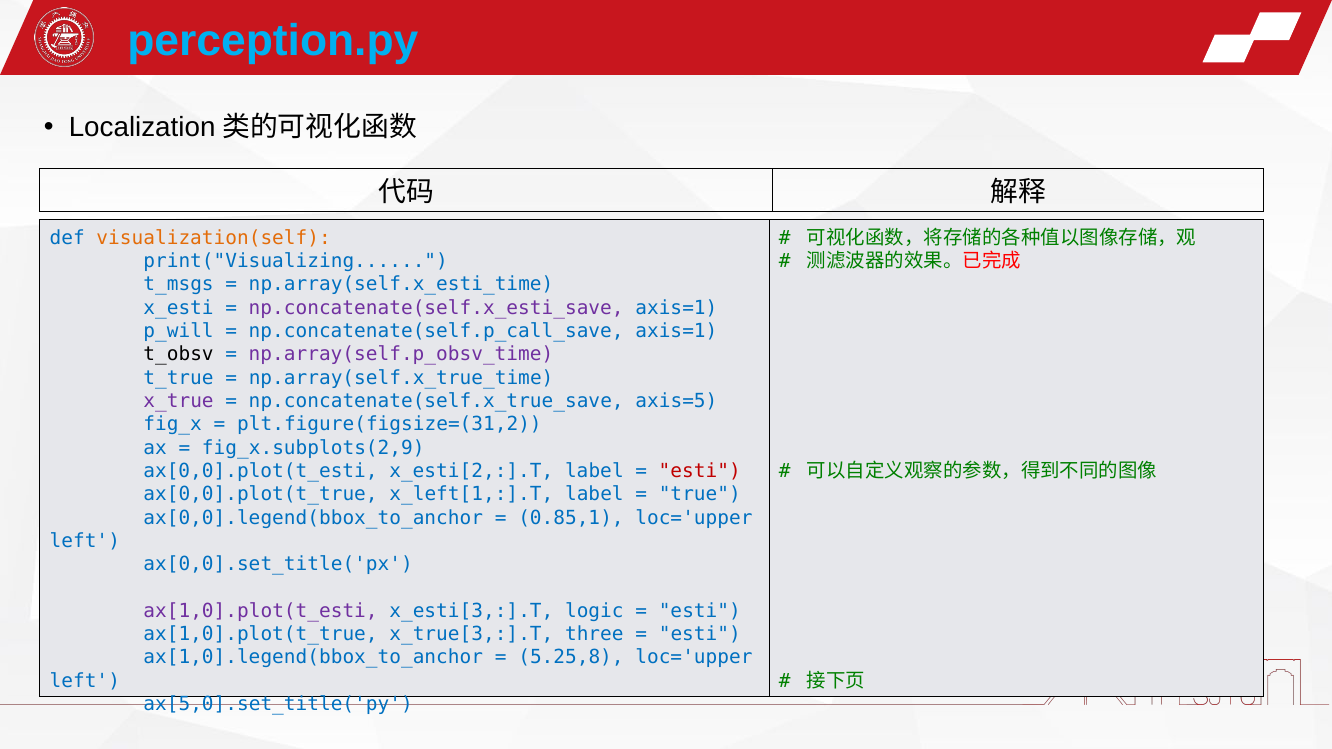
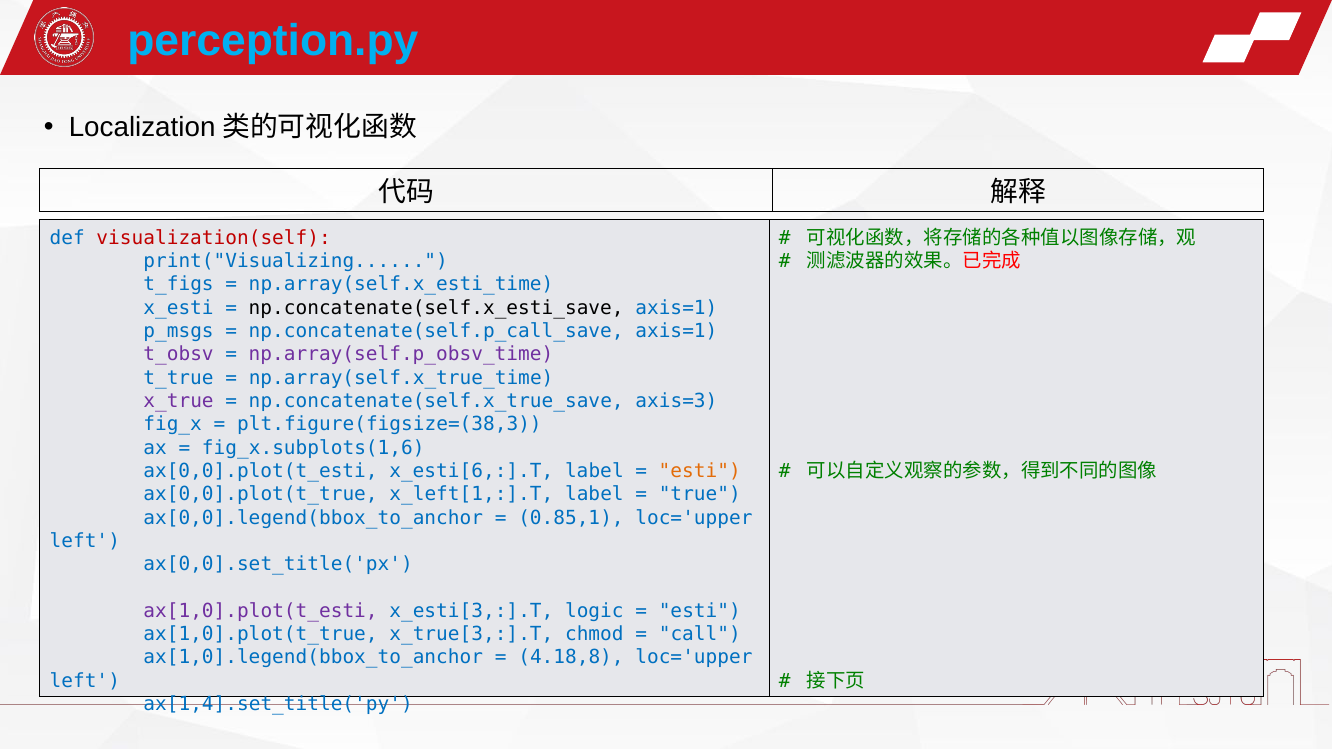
visualization(self colour: orange -> red
t_msgs: t_msgs -> t_figs
np.concatenate(self.x_esti_save colour: purple -> black
p_will: p_will -> p_msgs
t_obsv colour: black -> purple
axis=5: axis=5 -> axis=3
plt.figure(figsize=(31,2: plt.figure(figsize=(31,2 -> plt.figure(figsize=(38,3
fig_x.subplots(2,9: fig_x.subplots(2,9 -> fig_x.subplots(1,6
x_esti[2,:].T: x_esti[2,:].T -> x_esti[6,:].T
esti at (700, 471) colour: red -> orange
three: three -> chmod
esti at (700, 634): esti -> call
5.25,8: 5.25,8 -> 4.18,8
ax[5,0].set_title('py: ax[5,0].set_title('py -> ax[1,4].set_title('py
